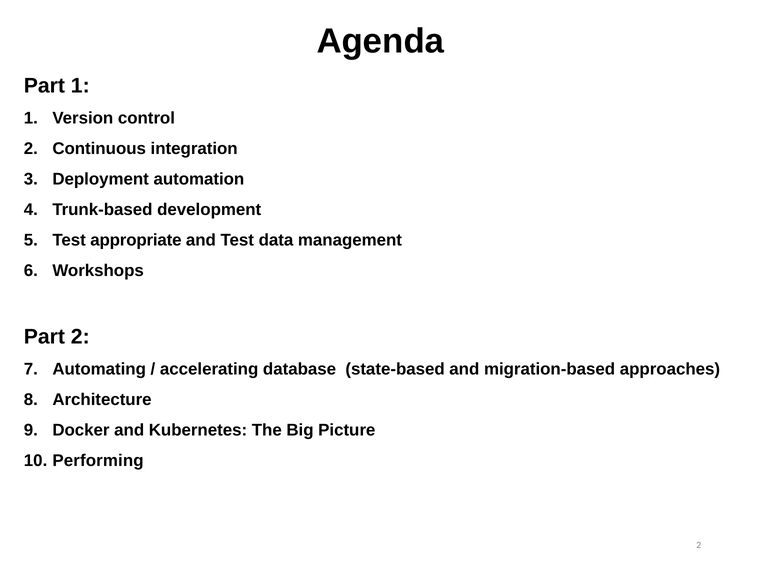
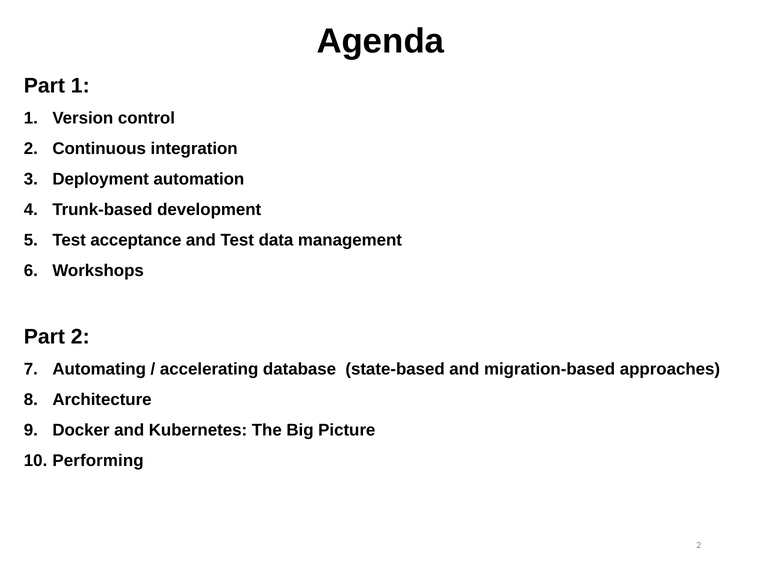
appropriate: appropriate -> acceptance
